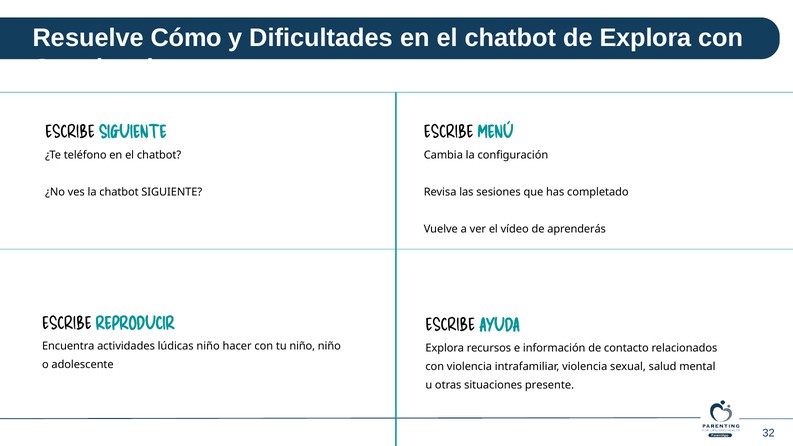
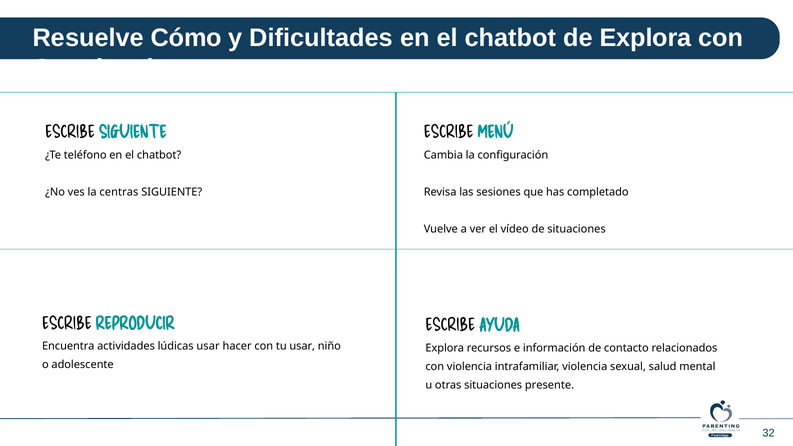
la chatbot: chatbot -> centras
de aprenderás: aprenderás -> situaciones
lúdicas niño: niño -> usar
tu niño: niño -> usar
